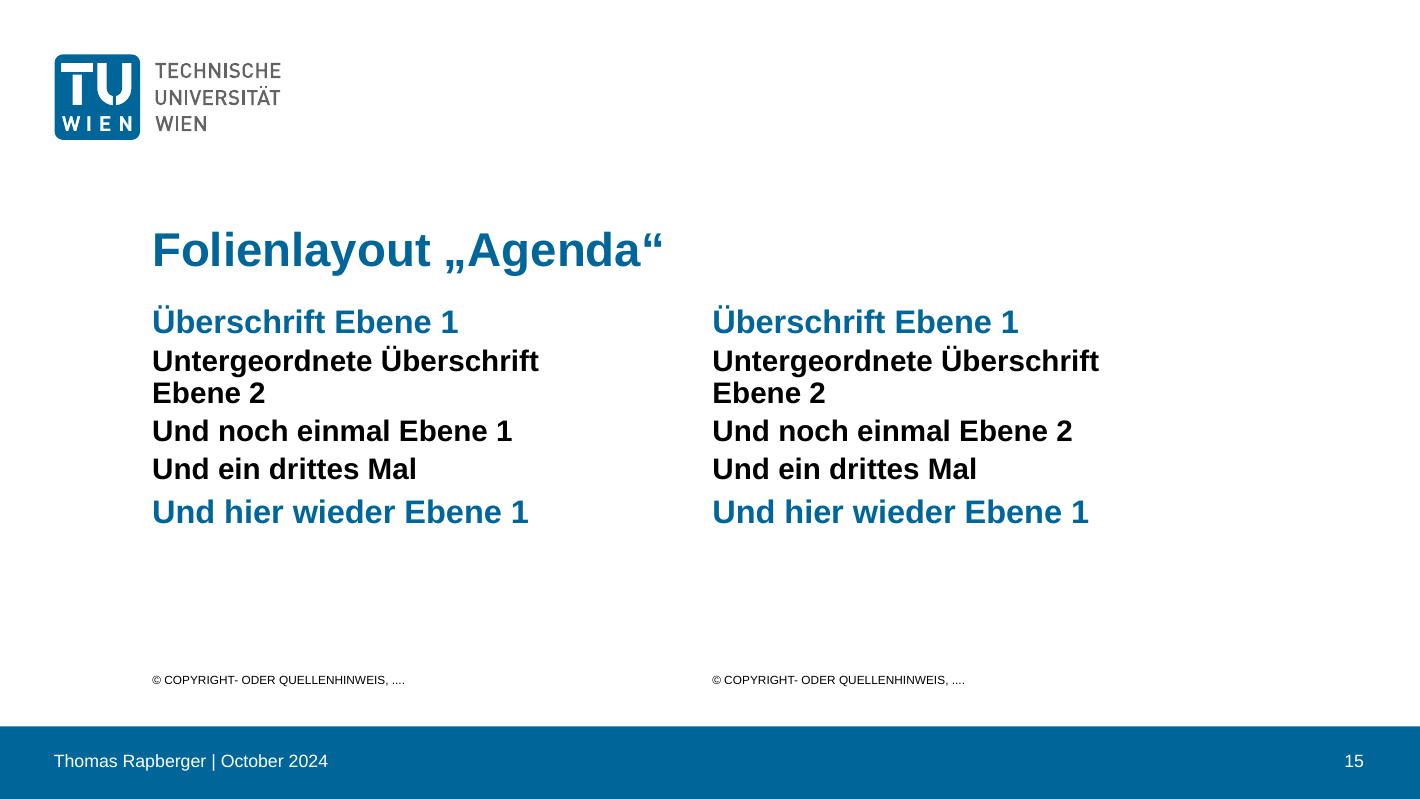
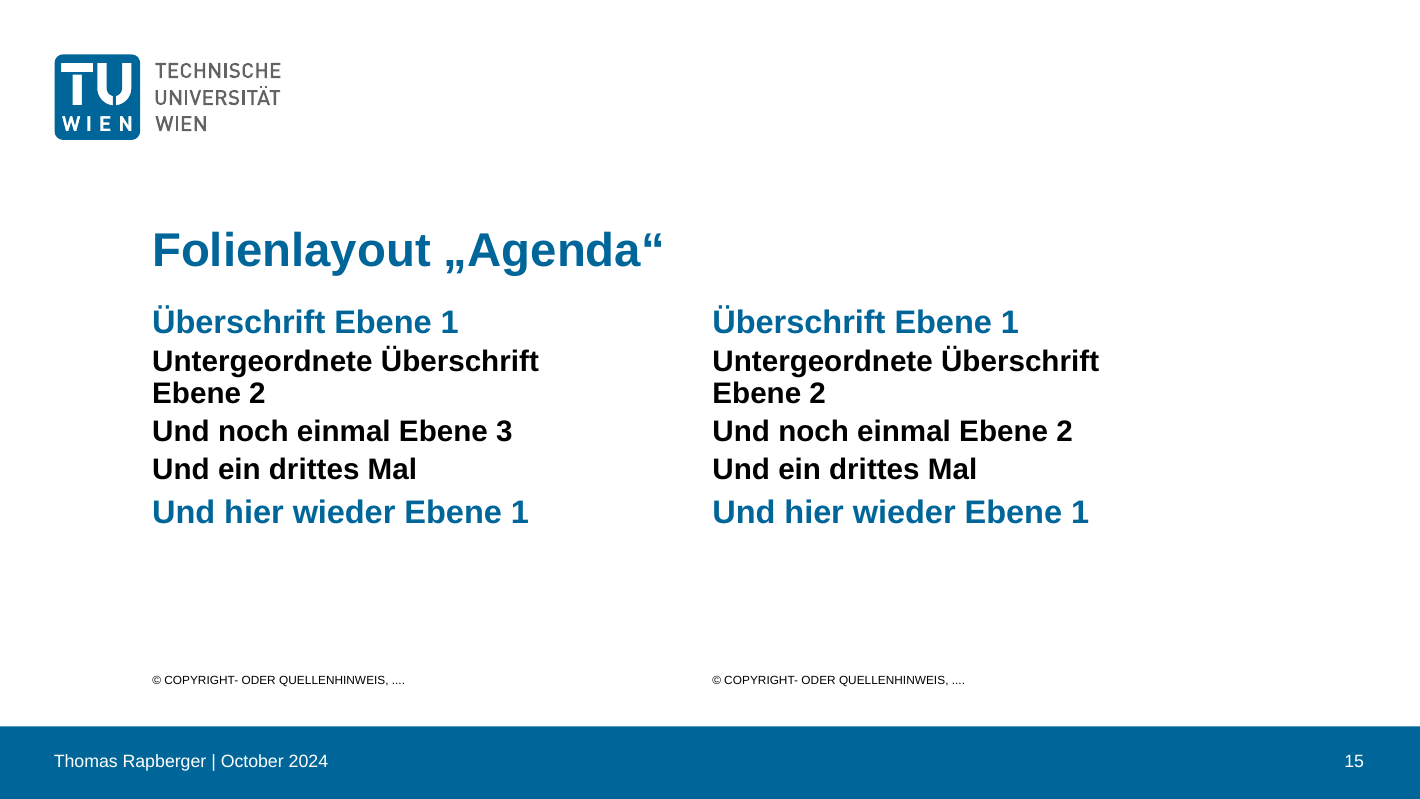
einmal Ebene 1: 1 -> 3
